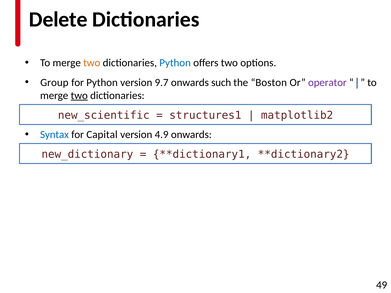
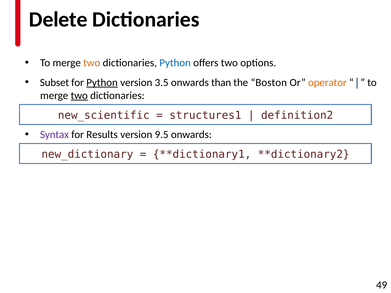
Group: Group -> Subset
Python at (102, 83) underline: none -> present
9.7: 9.7 -> 3.5
such: such -> than
operator colour: purple -> orange
matplotlib2: matplotlib2 -> definition2
Syntax colour: blue -> purple
Capital: Capital -> Results
4.9: 4.9 -> 9.5
